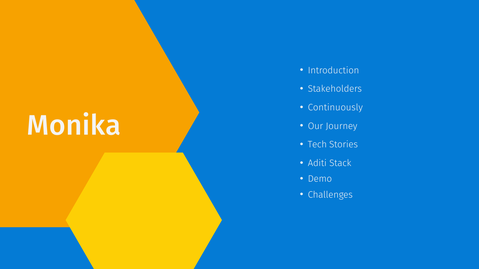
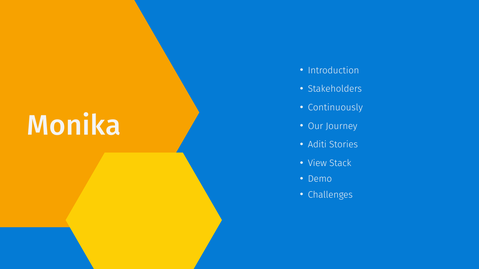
Tech: Tech -> Aditi
Aditi: Aditi -> View
